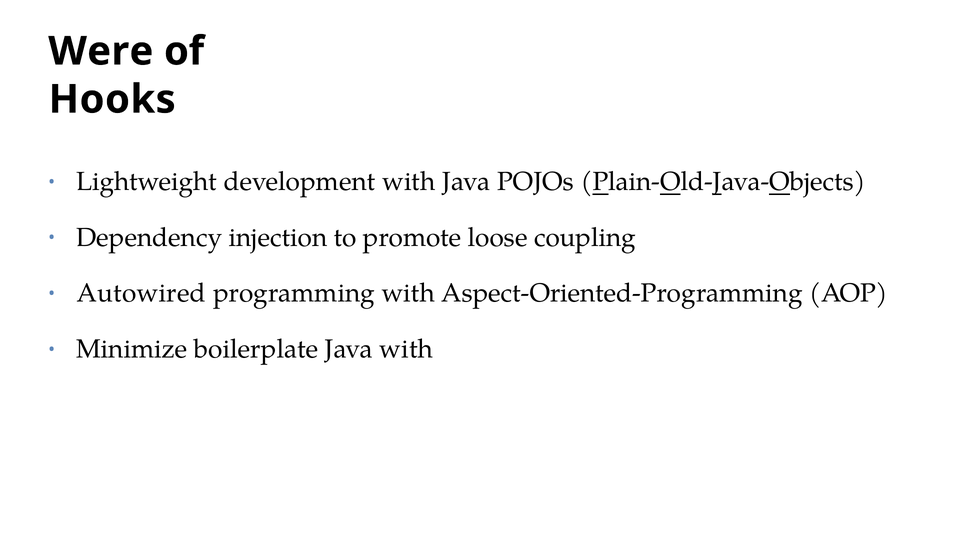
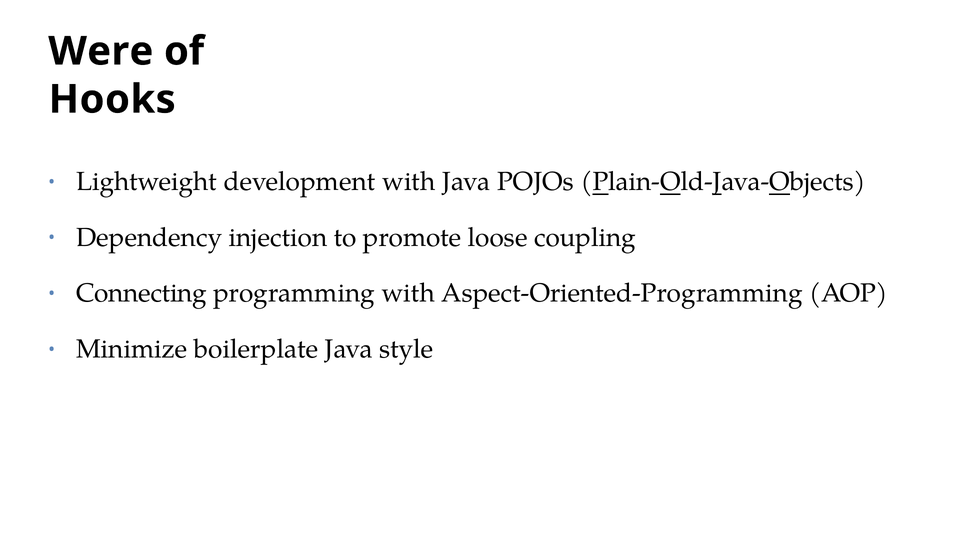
Autowired: Autowired -> Connecting
Java with: with -> style
